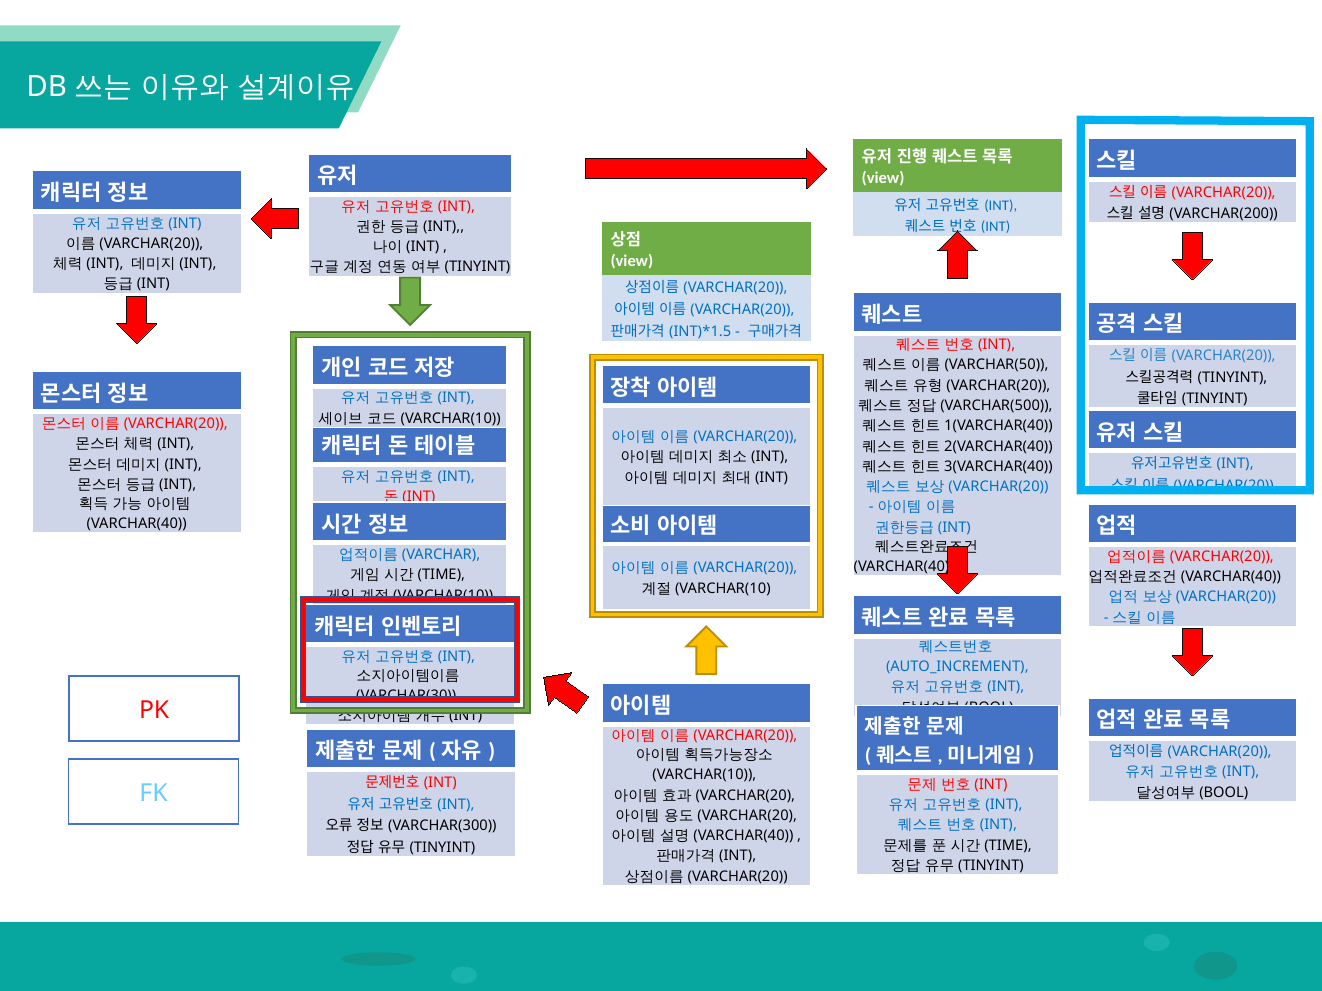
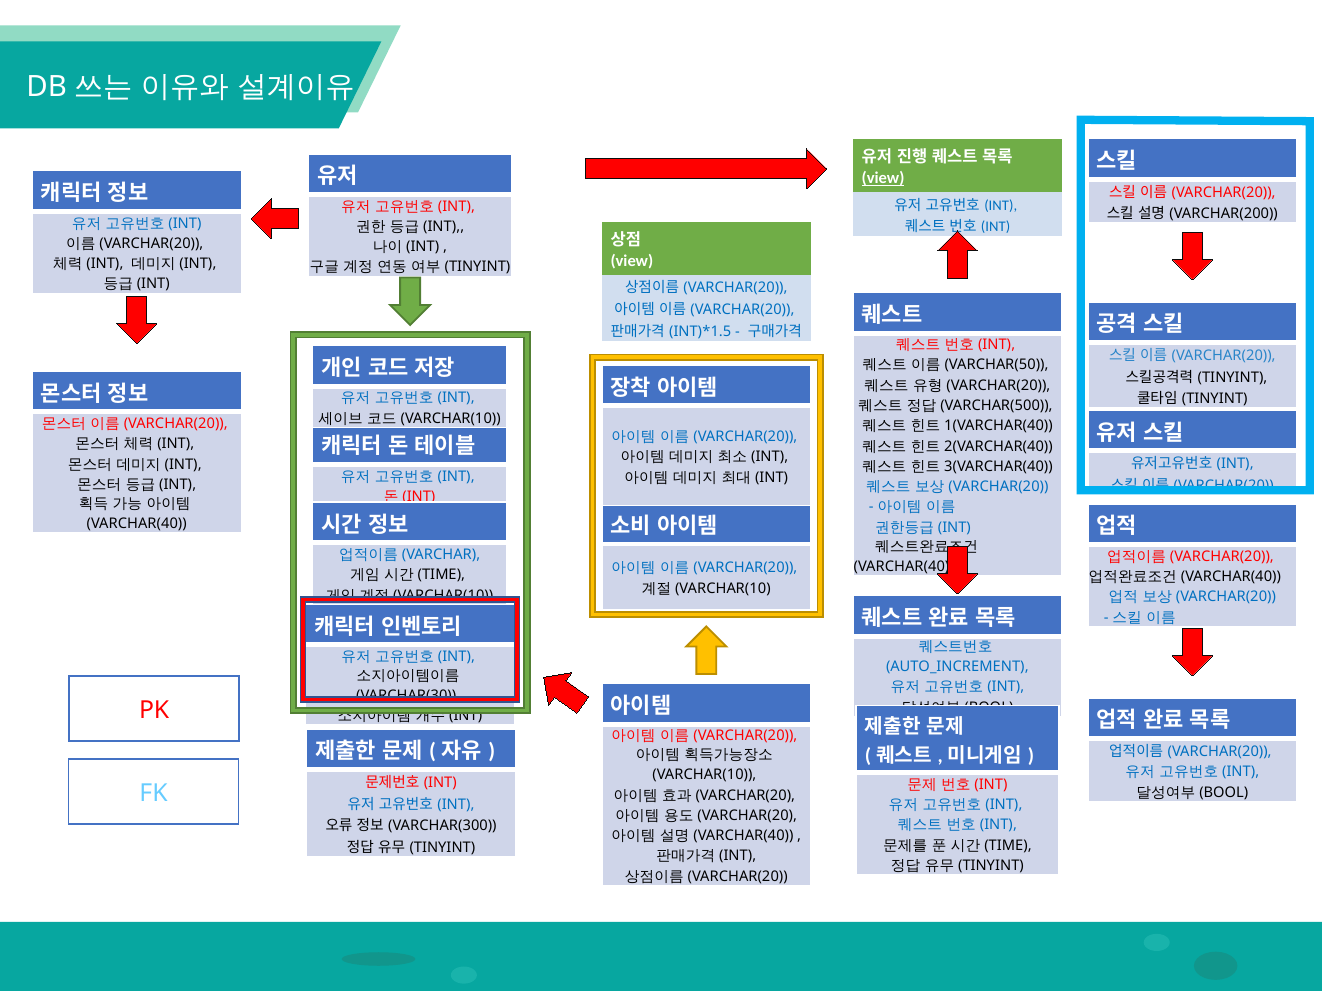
view at (883, 178) underline: none -> present
